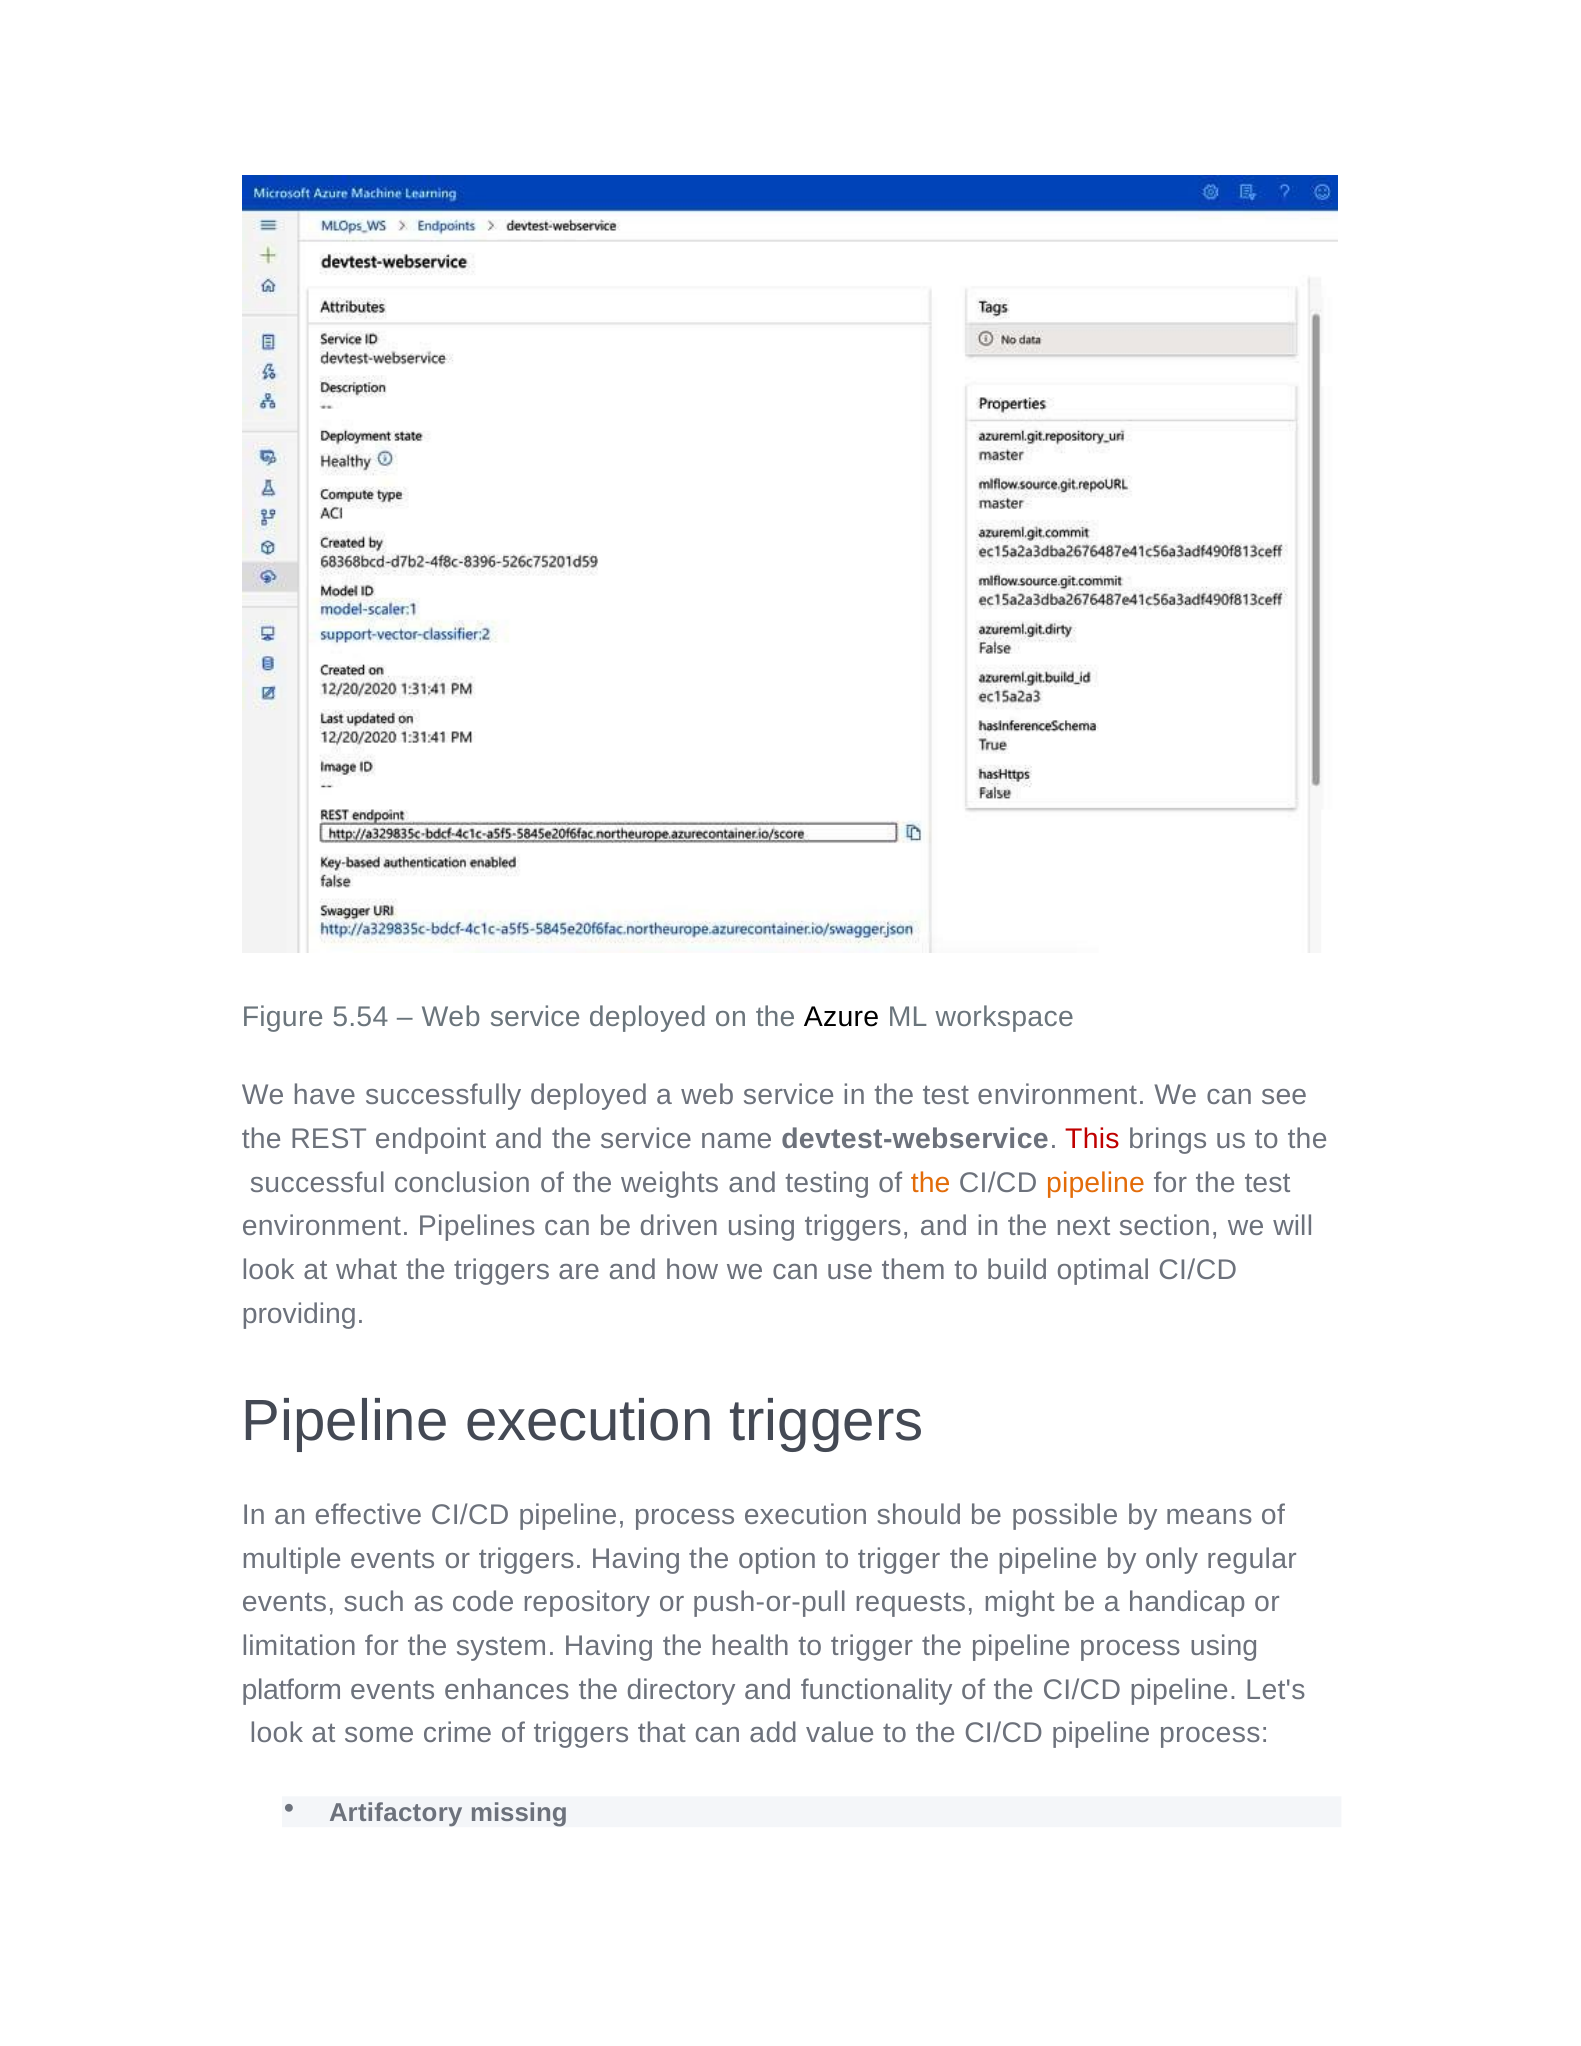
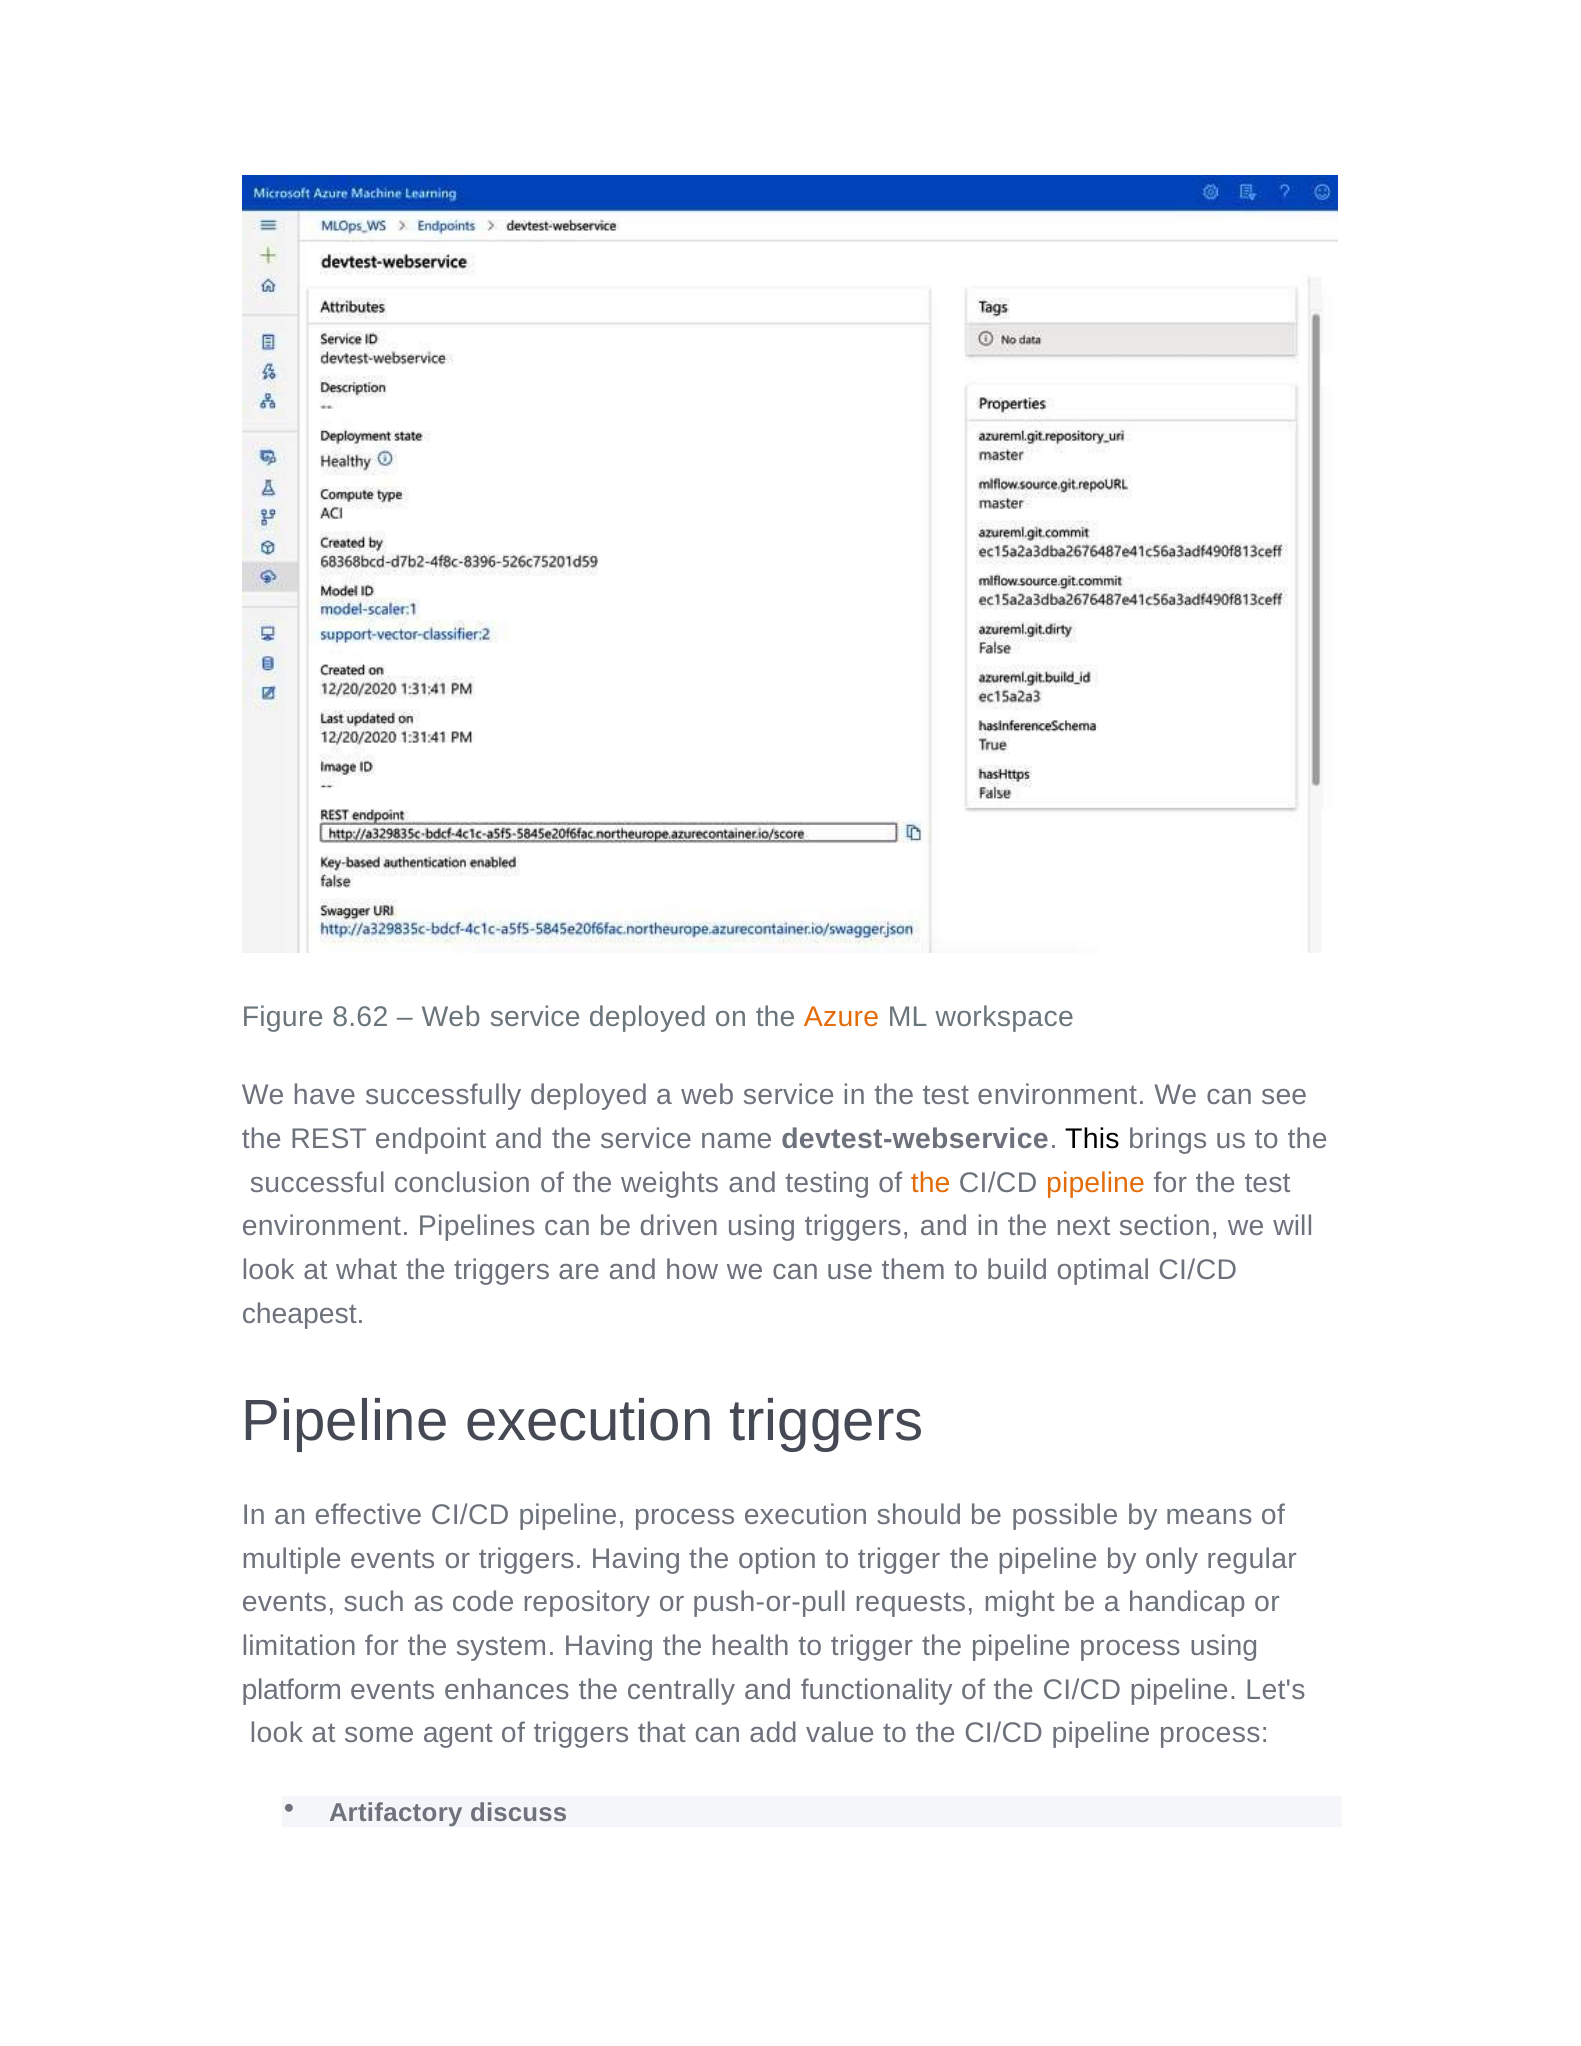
5.54: 5.54 -> 8.62
Azure colour: black -> orange
This colour: red -> black
providing: providing -> cheapest
directory: directory -> centrally
crime: crime -> agent
missing: missing -> discuss
